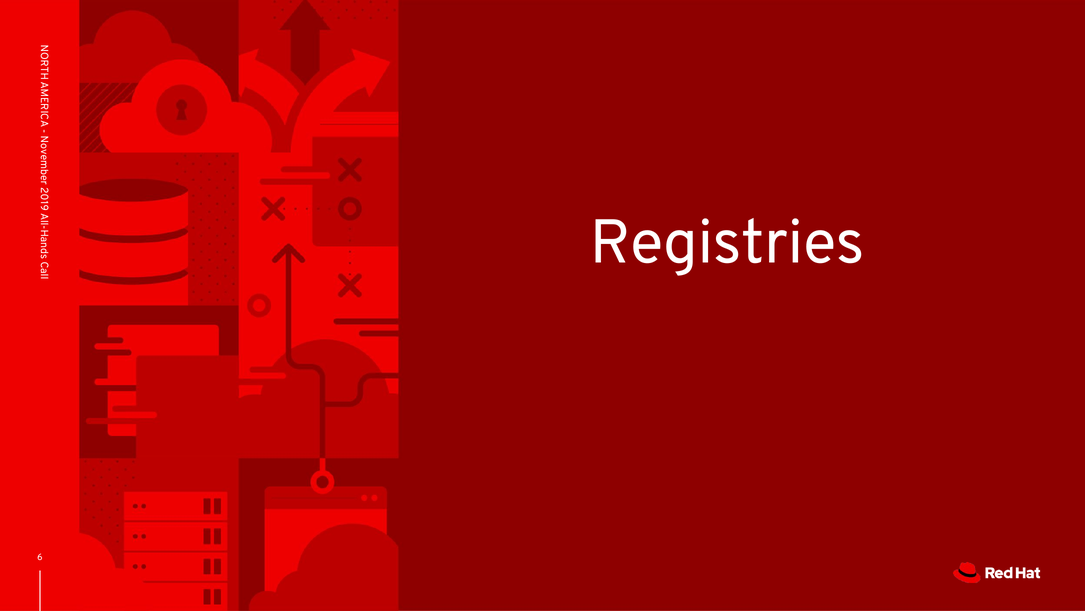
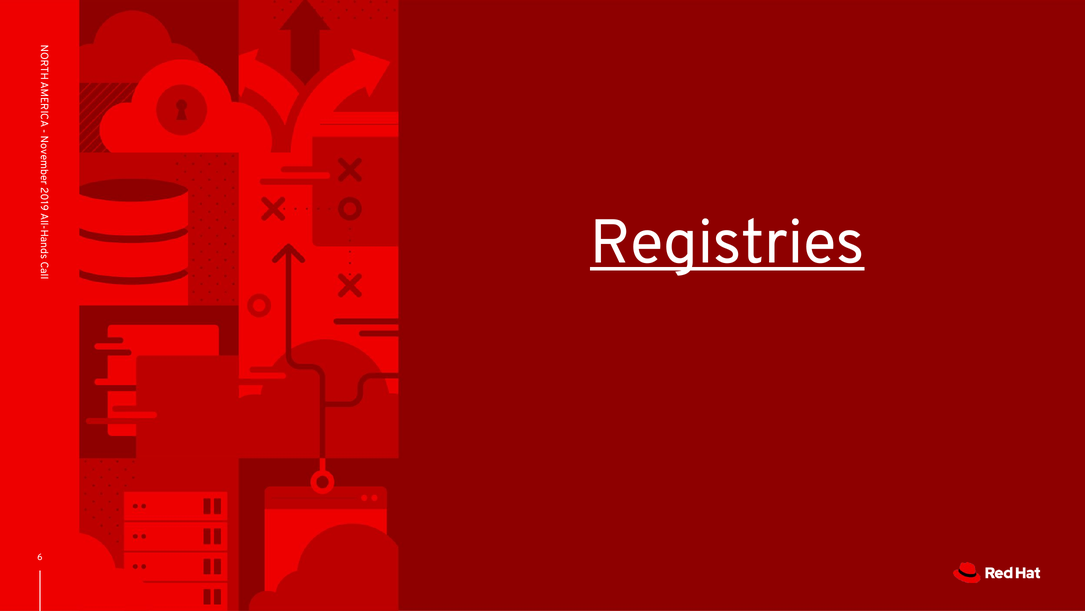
Registries underline: none -> present
